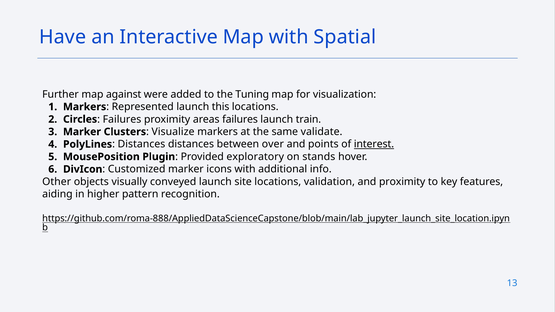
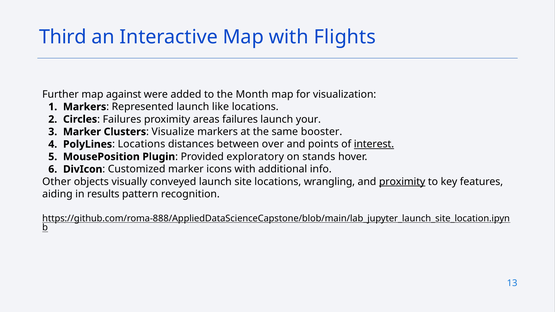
Have: Have -> Third
Spatial: Spatial -> Flights
Tuning: Tuning -> Month
this: this -> like
train: train -> your
validate: validate -> booster
Distances at (141, 144): Distances -> Locations
validation: validation -> wrangling
proximity at (402, 182) underline: none -> present
higher: higher -> results
